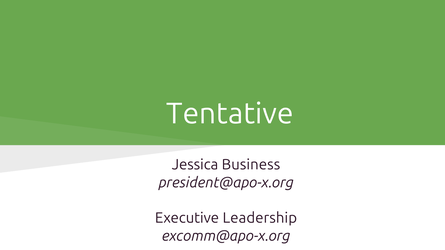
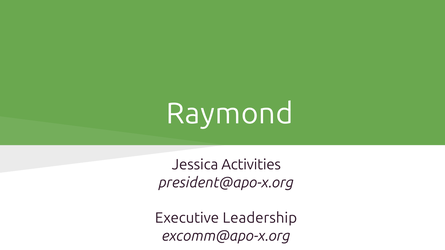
Tentative: Tentative -> Raymond
Business: Business -> Activities
